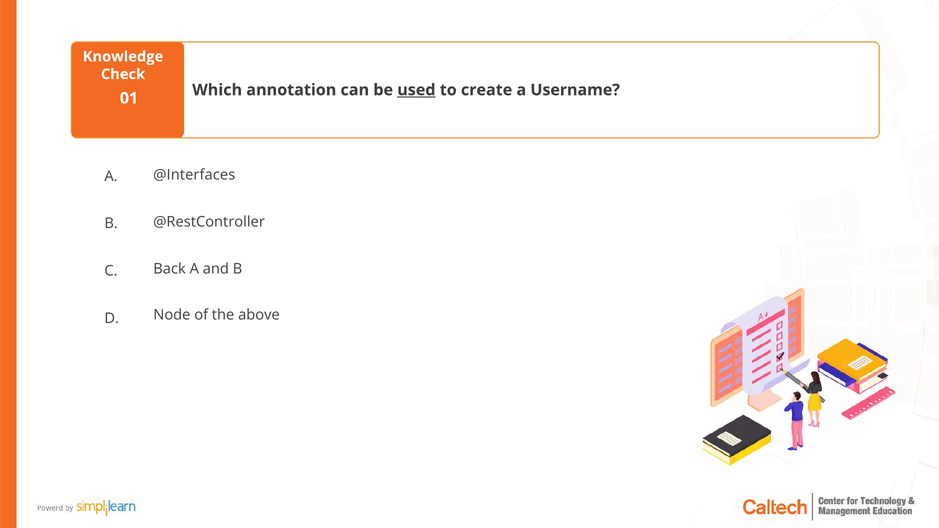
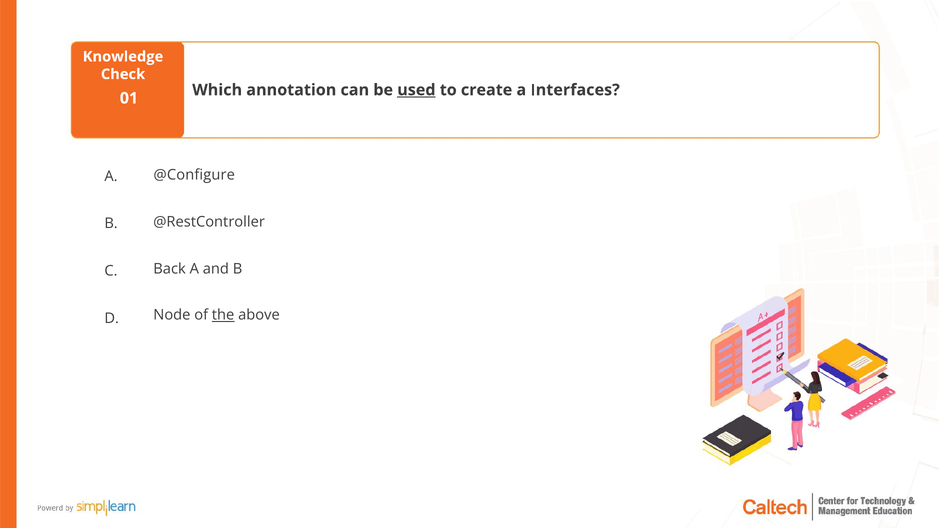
Username: Username -> Interfaces
@Interfaces: @Interfaces -> @Configure
the underline: none -> present
